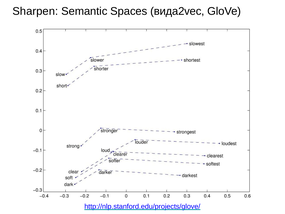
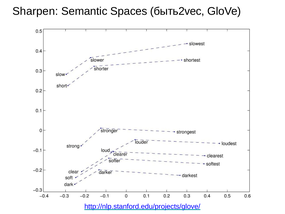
вида2vec: вида2vec -> быть2vec
